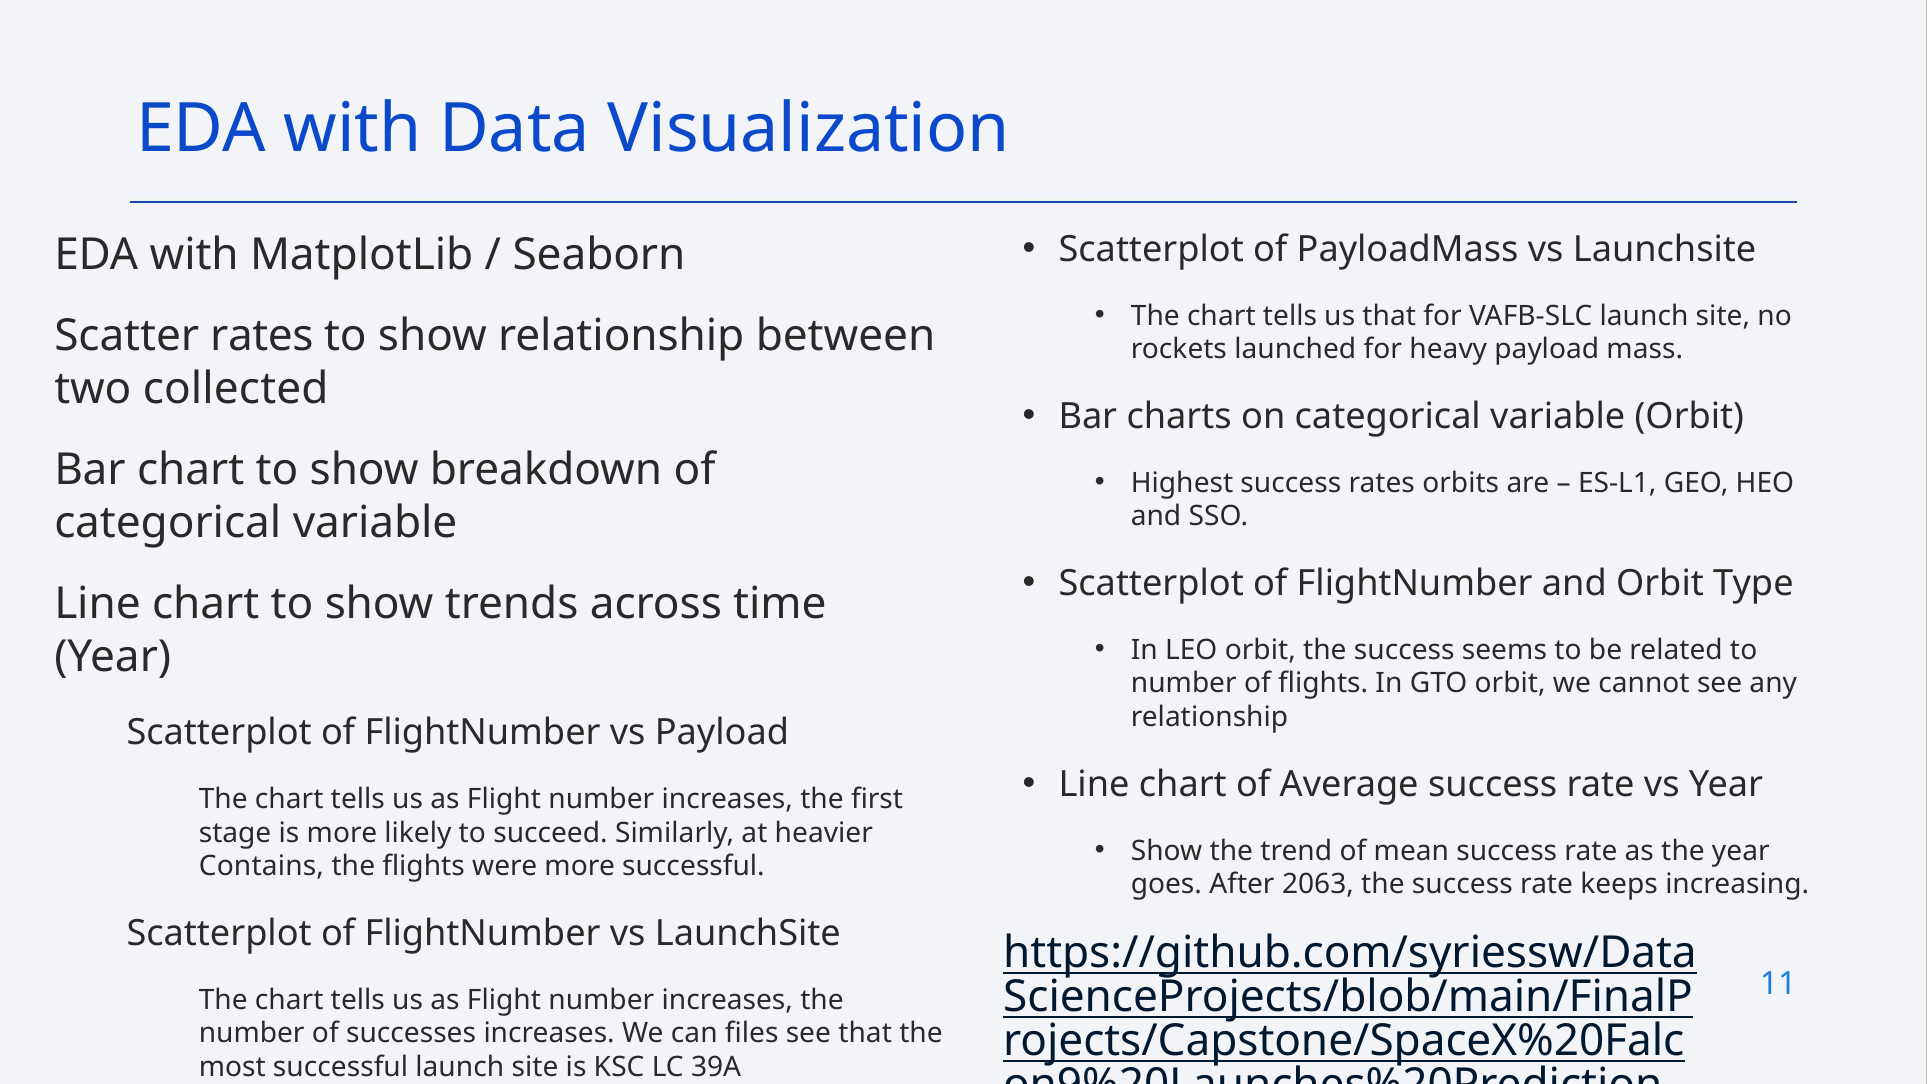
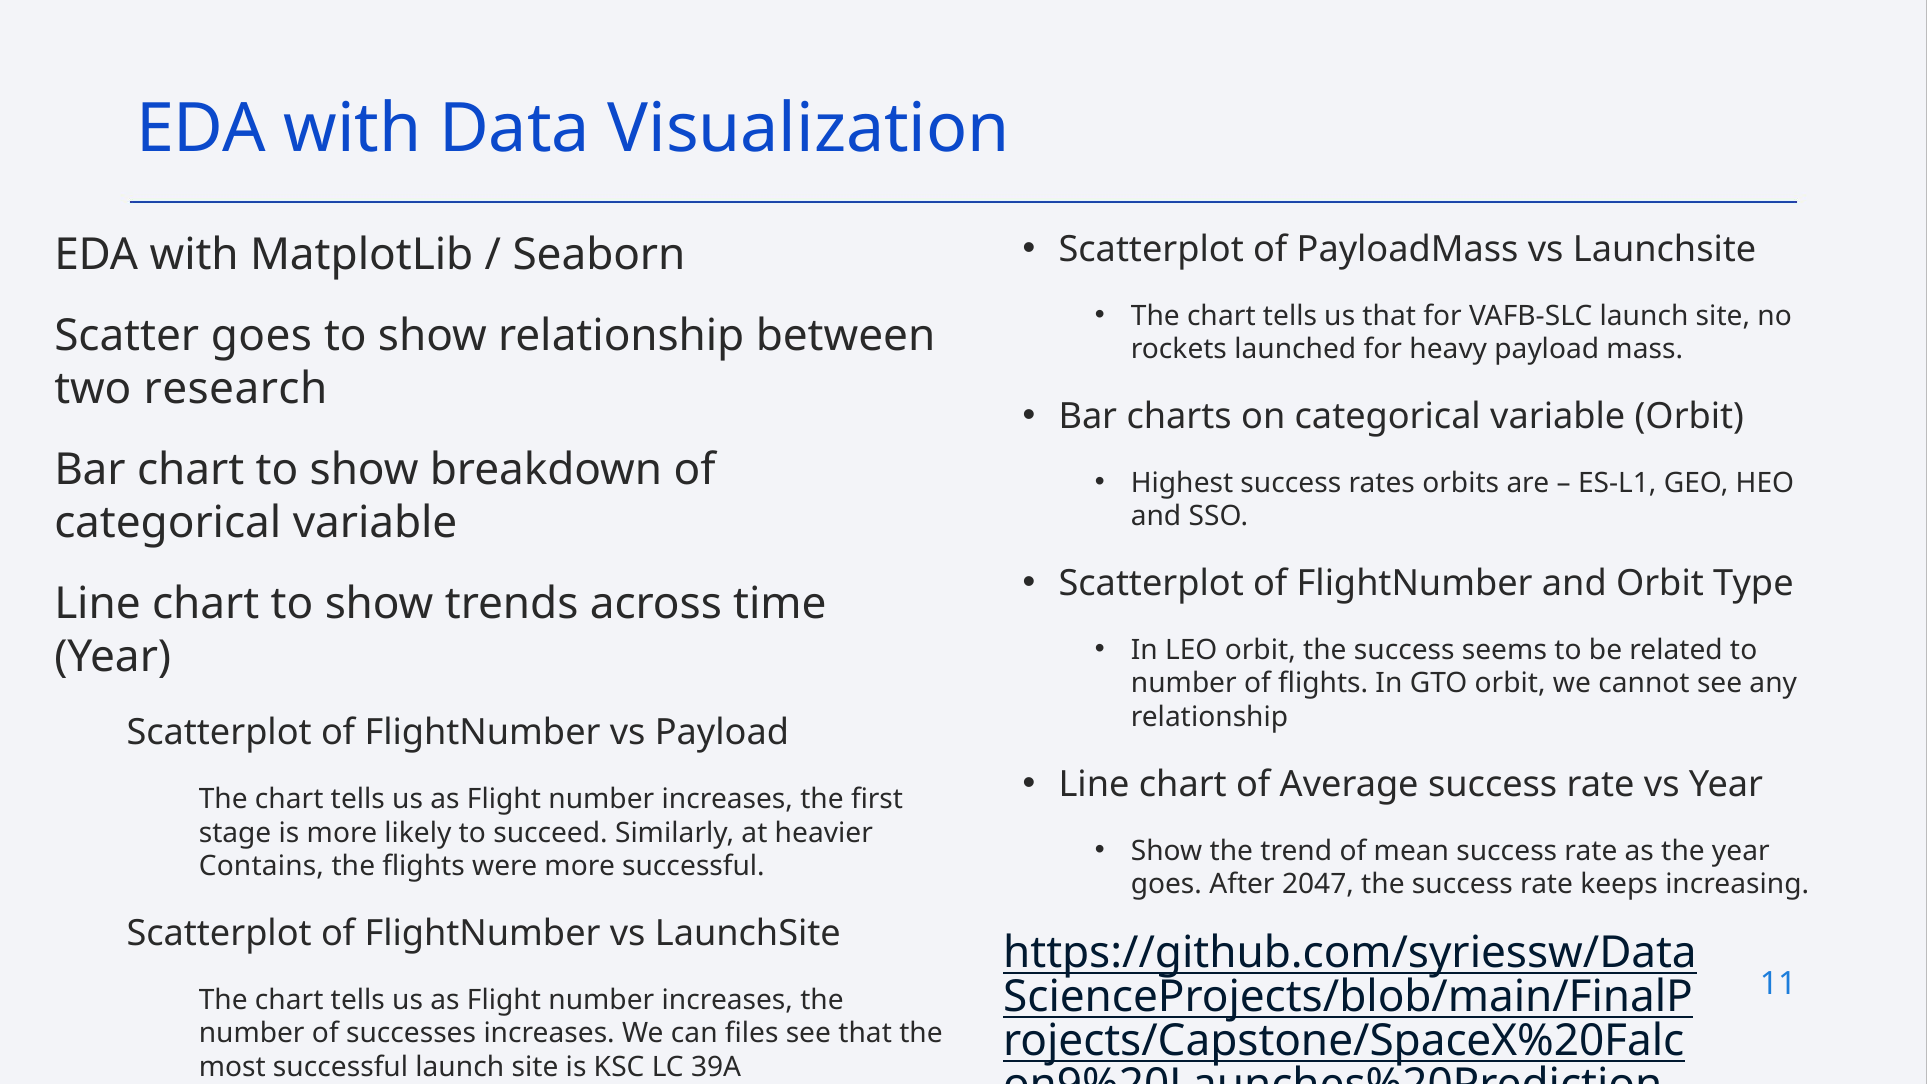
Scatter rates: rates -> goes
collected: collected -> research
2063: 2063 -> 2047
